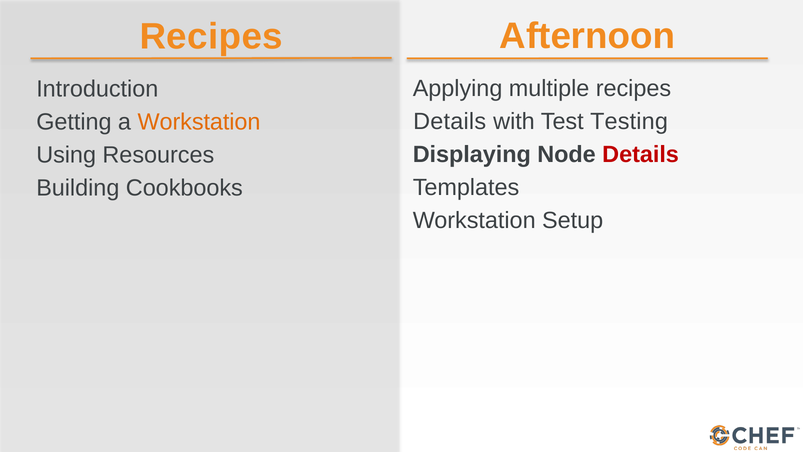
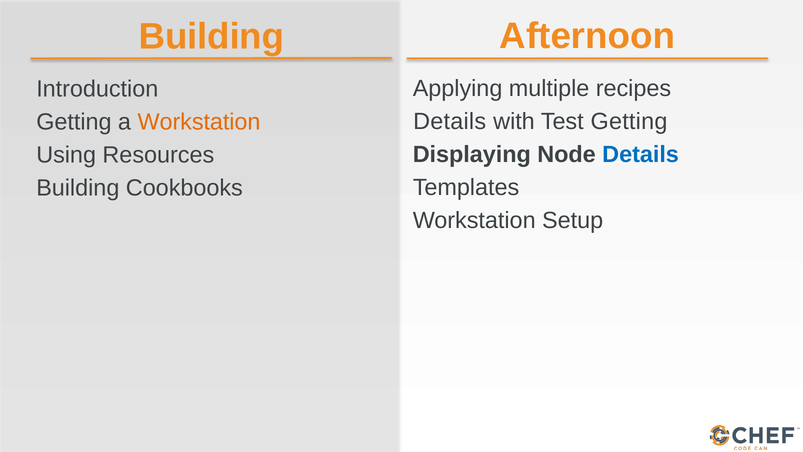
Recipes at (211, 36): Recipes -> Building
Test Testing: Testing -> Getting
Details at (641, 154) colour: red -> blue
